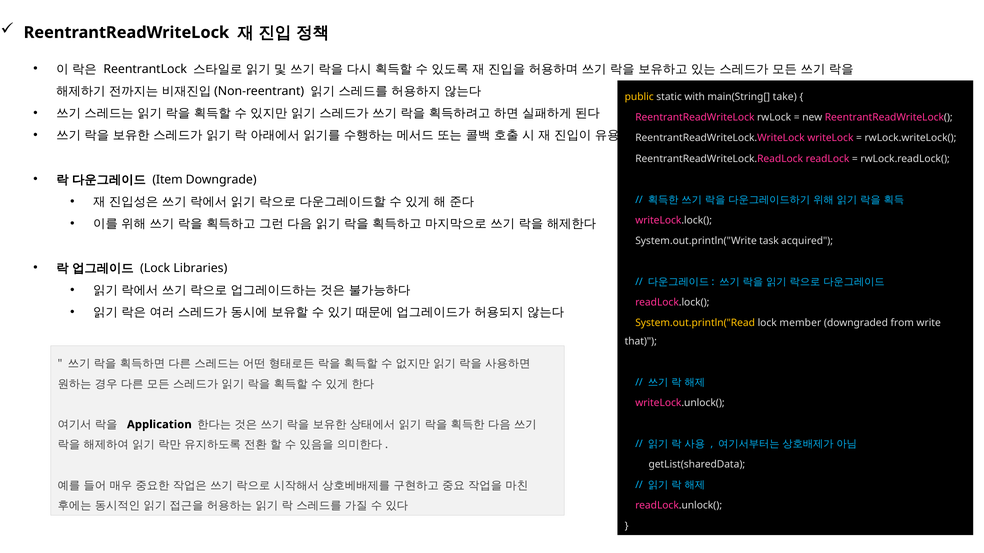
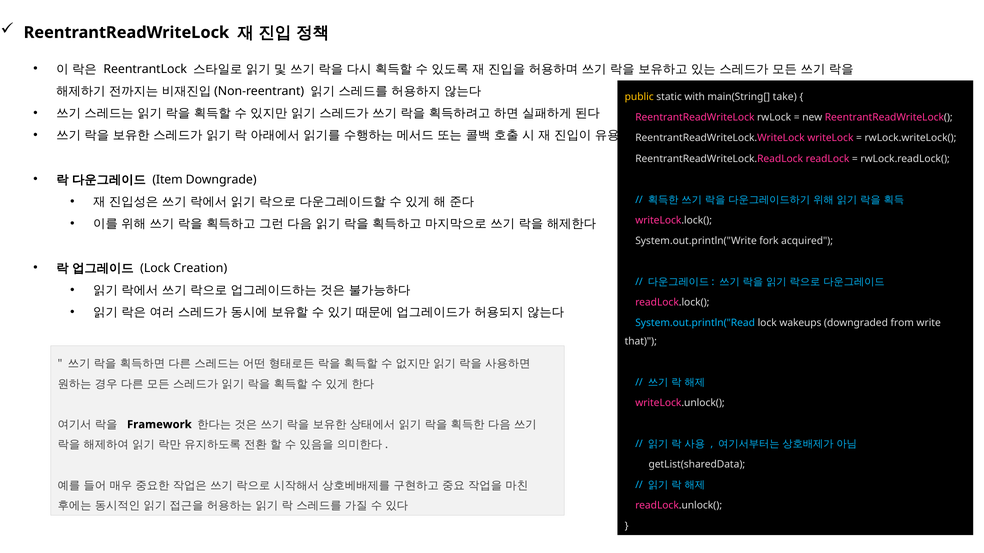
task: task -> fork
Libraries: Libraries -> Creation
System.out.println("Read colour: yellow -> light blue
member: member -> wakeups
Application: Application -> Framework
